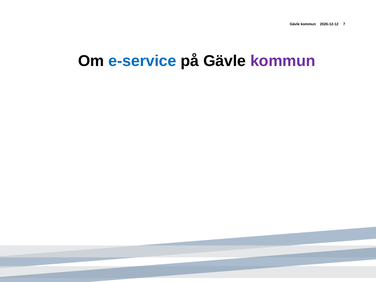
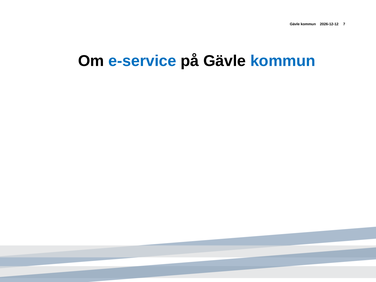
kommun at (283, 61) colour: purple -> blue
